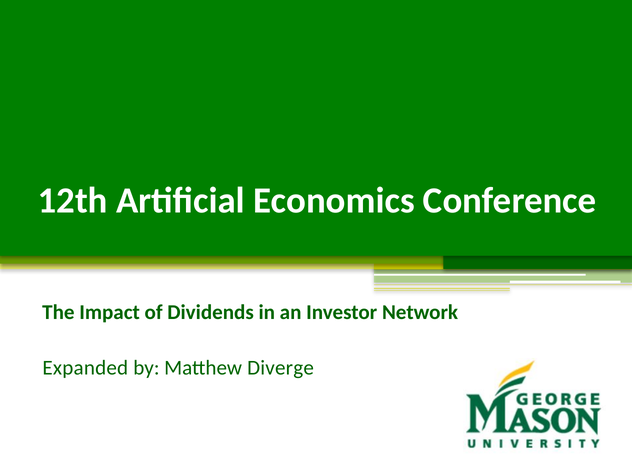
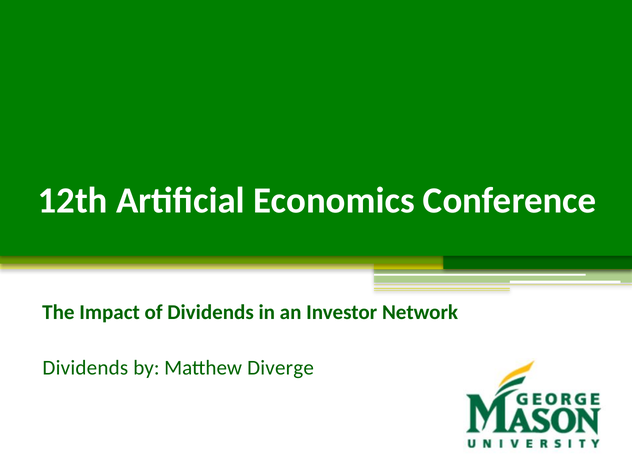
Expanded at (85, 368): Expanded -> Dividends
